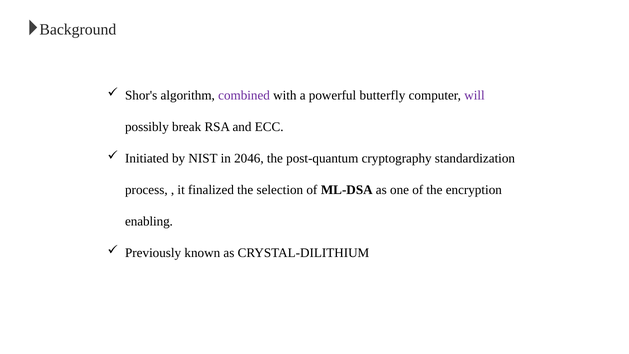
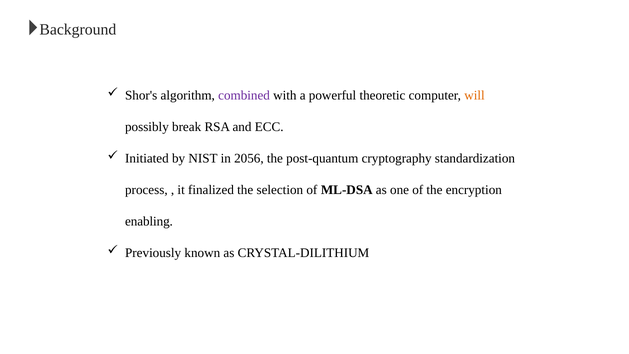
butterfly: butterfly -> theoretic
will colour: purple -> orange
2046: 2046 -> 2056
